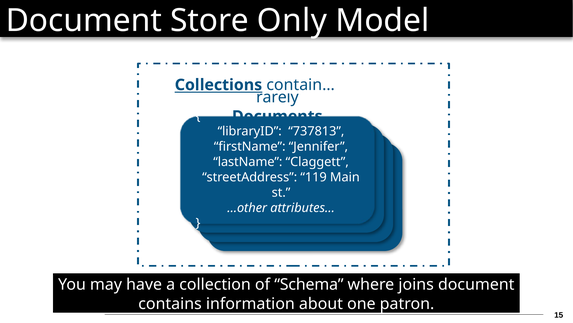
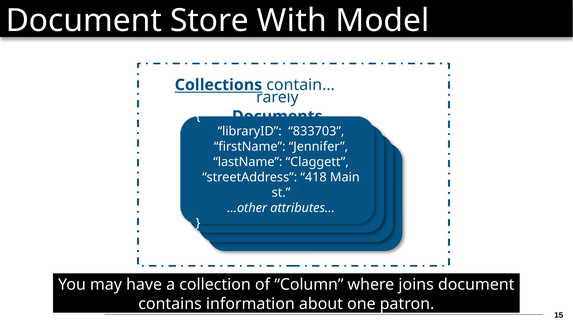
Only: Only -> With
737813: 737813 -> 833703
119: 119 -> 418
Schema: Schema -> Column
